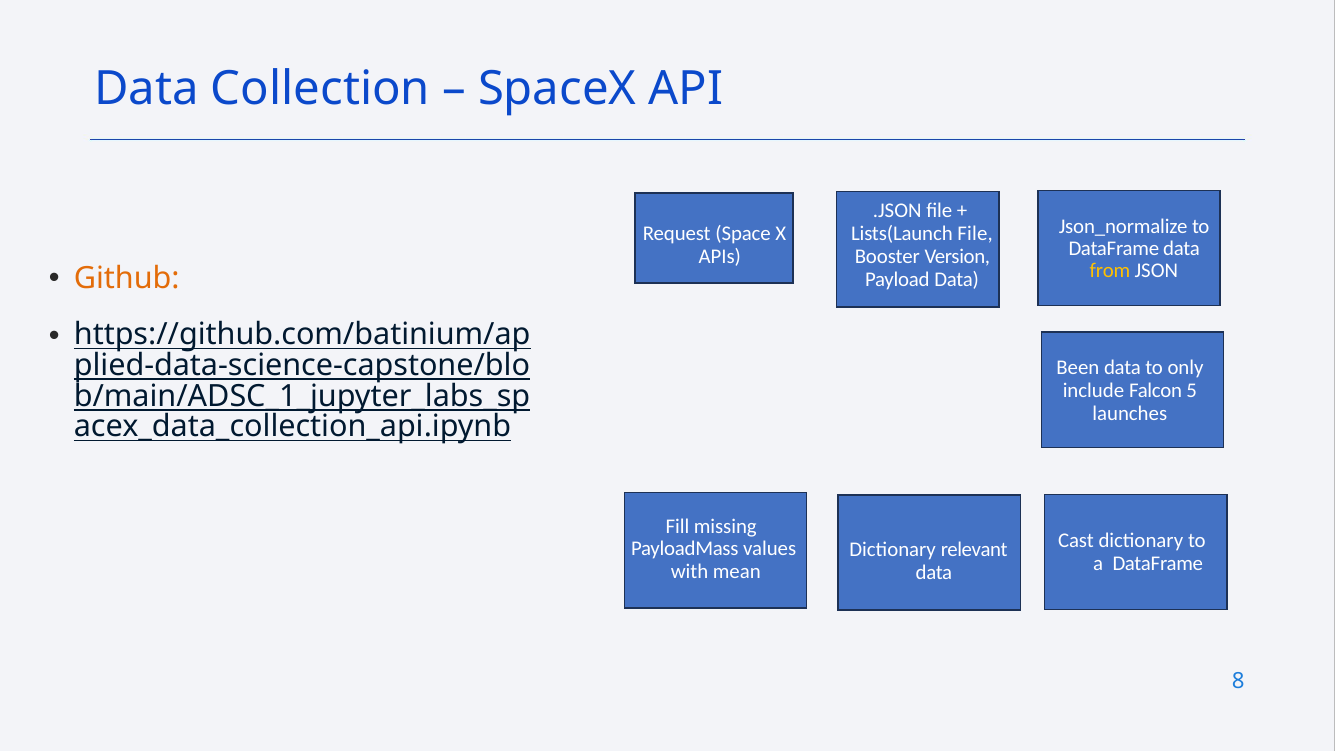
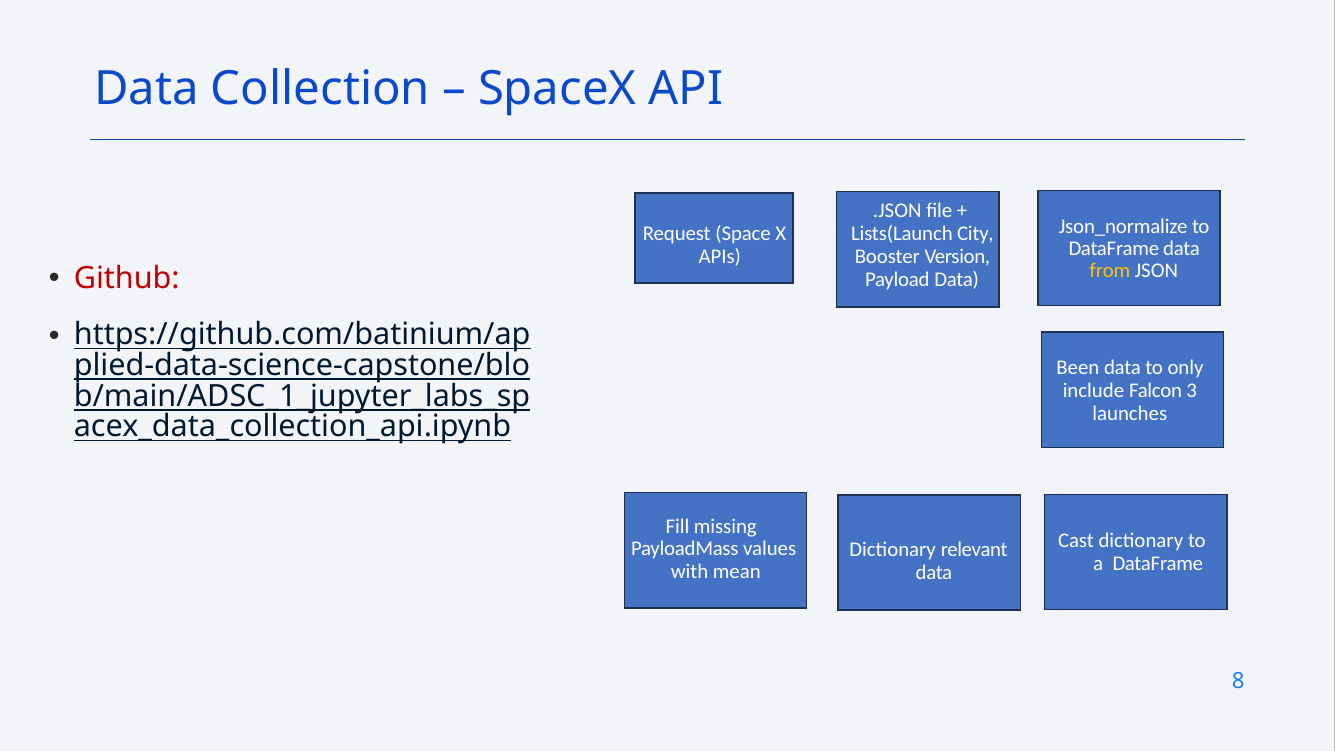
Lists(Launch File: File -> City
Github colour: orange -> red
5: 5 -> 3
